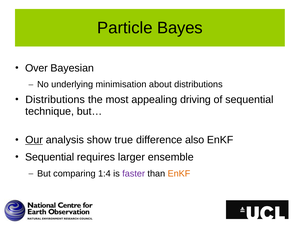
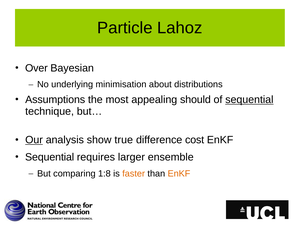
Bayes: Bayes -> Lahoz
Distributions at (55, 100): Distributions -> Assumptions
driving: driving -> should
sequential at (249, 100) underline: none -> present
also: also -> cost
1:4: 1:4 -> 1:8
faster colour: purple -> orange
